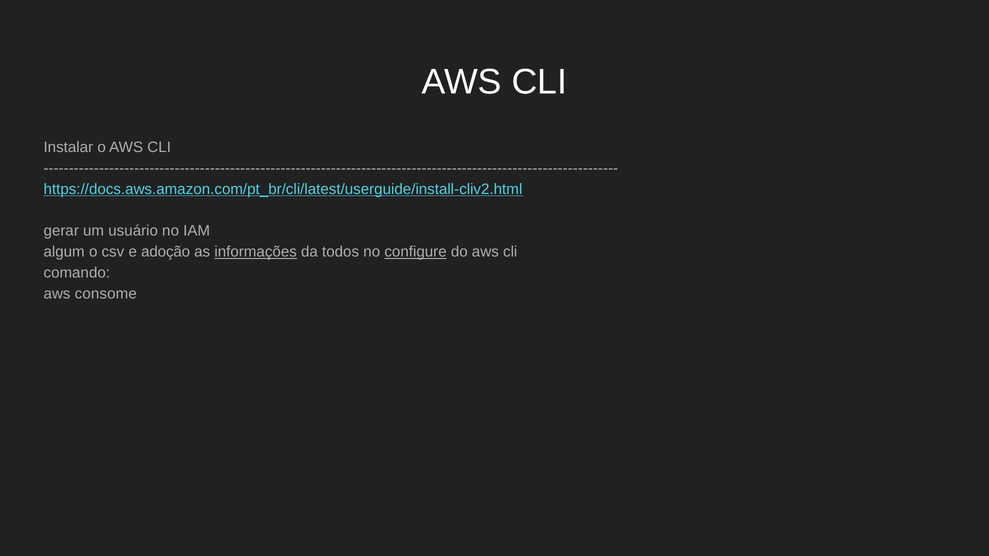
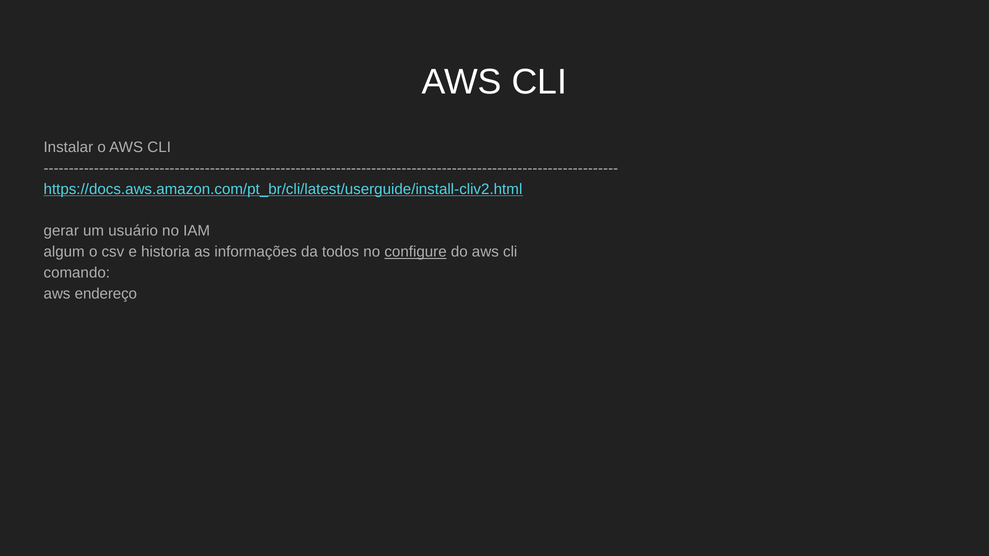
adoção: adoção -> historia
informações underline: present -> none
consome: consome -> endereço
